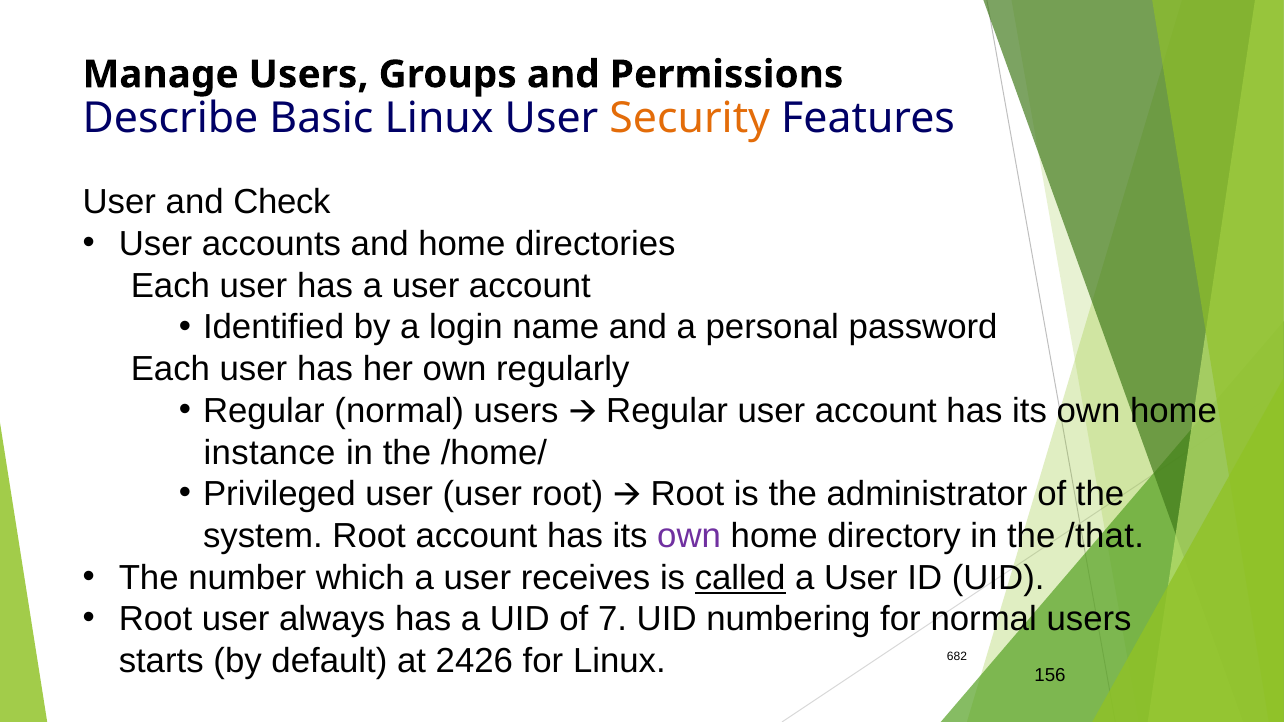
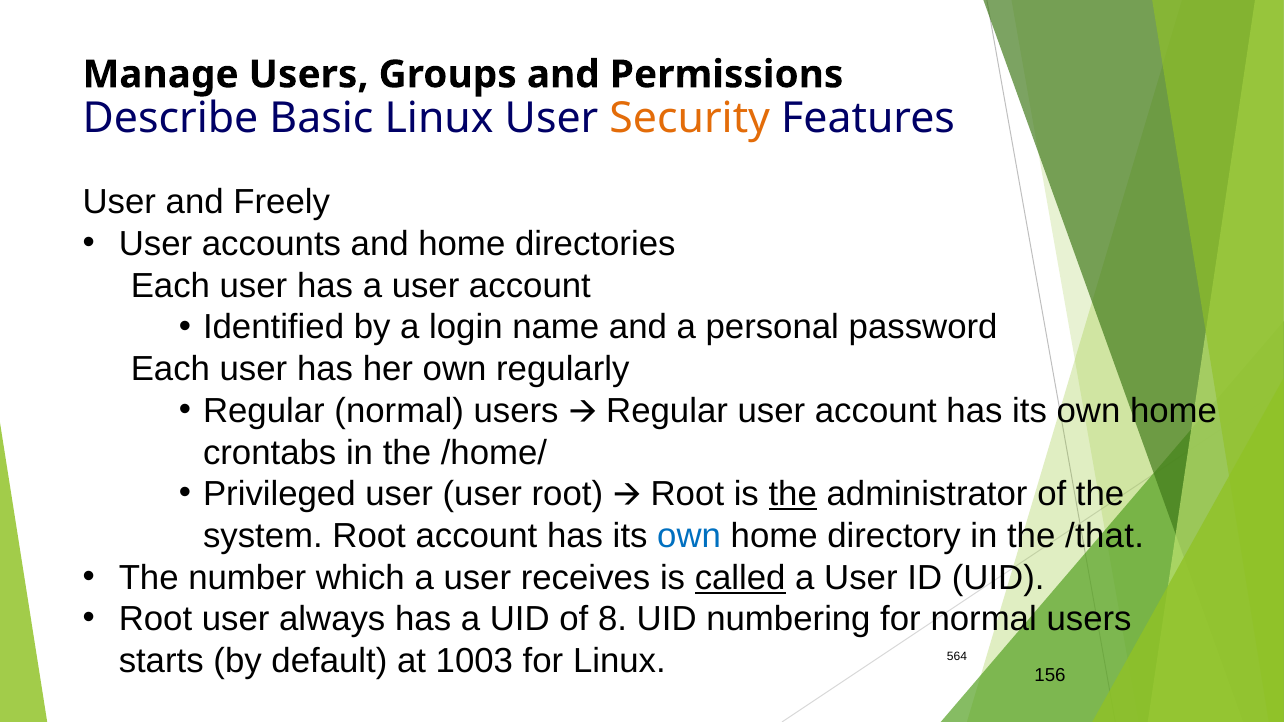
Check: Check -> Freely
instance: instance -> crontabs
the at (793, 494) underline: none -> present
own at (689, 536) colour: purple -> blue
7: 7 -> 8
2426: 2426 -> 1003
682: 682 -> 564
